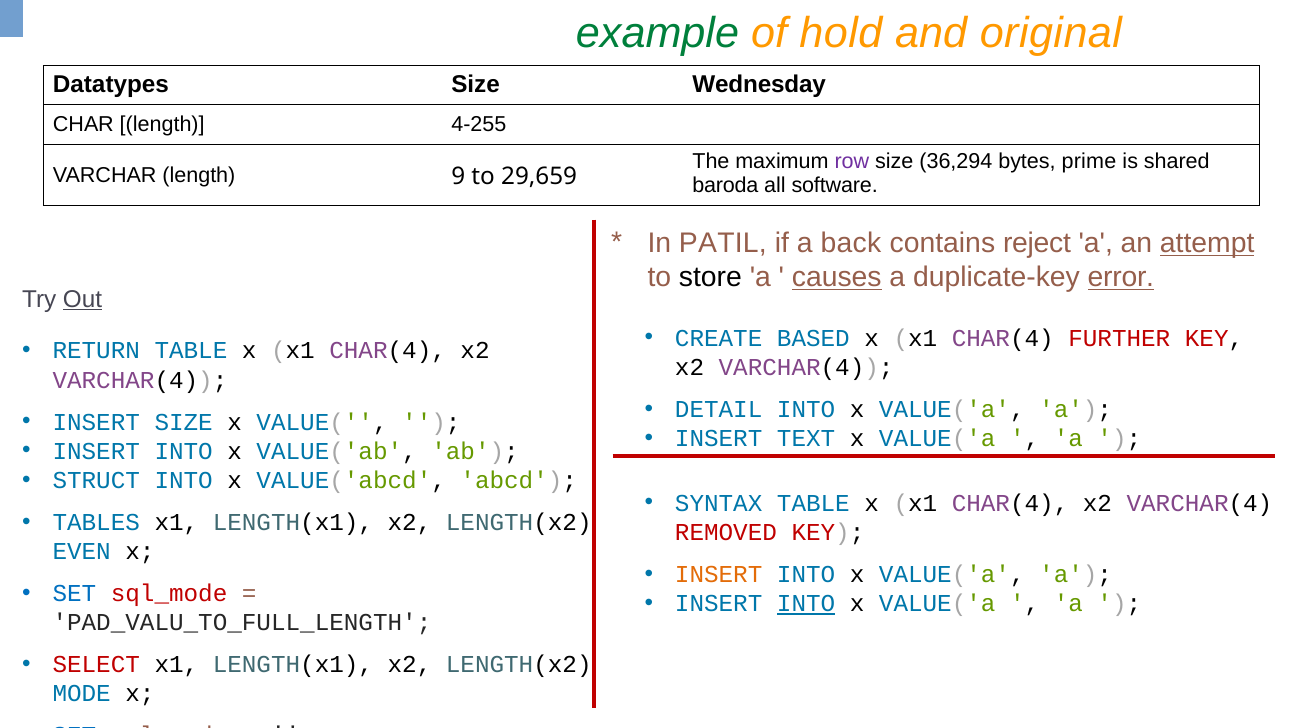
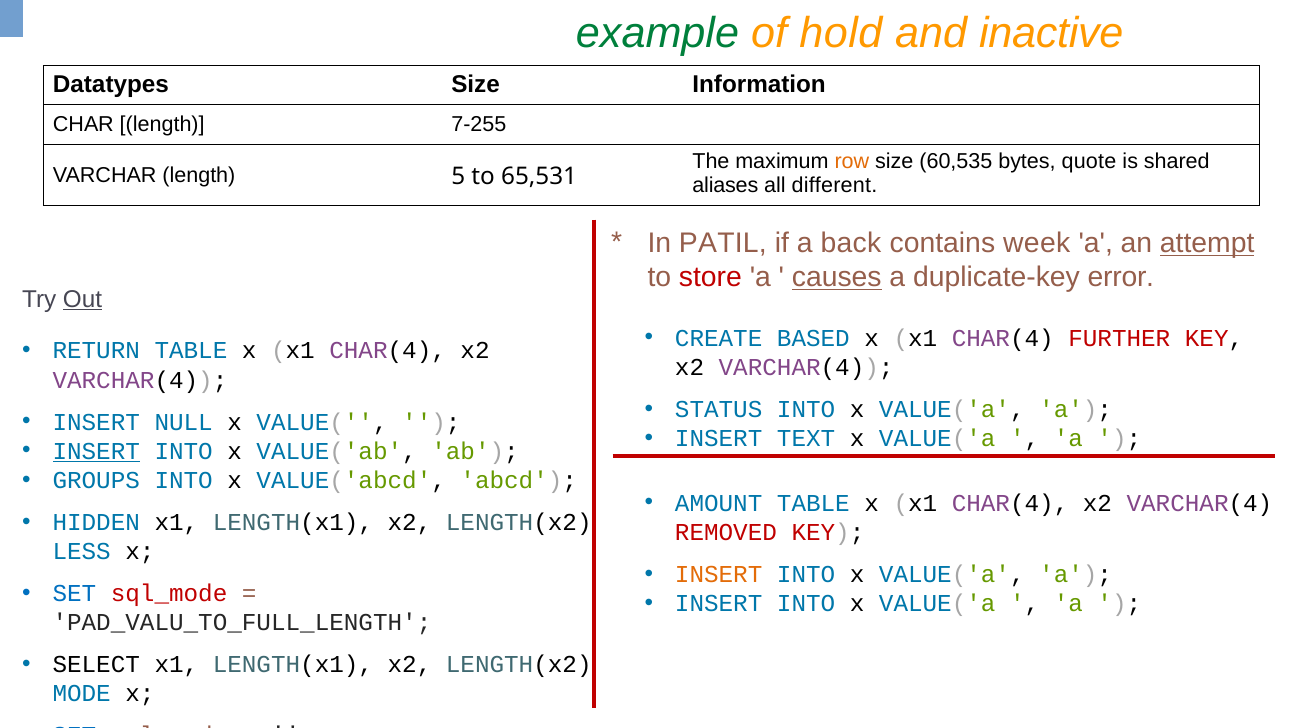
original: original -> inactive
Wednesday: Wednesday -> Information
4-255: 4-255 -> 7-255
row colour: purple -> orange
36,294: 36,294 -> 60,535
prime: prime -> quote
9: 9 -> 5
29,659: 29,659 -> 65,531
baroda: baroda -> aliases
software: software -> different
reject: reject -> week
store colour: black -> red
error underline: present -> none
DETAIL: DETAIL -> STATUS
INSERT SIZE: SIZE -> NULL
INSERT at (96, 452) underline: none -> present
STRUCT: STRUCT -> GROUPS
SYNTAX: SYNTAX -> AMOUNT
TABLES: TABLES -> HIDDEN
EVEN: EVEN -> LESS
INTO at (806, 604) underline: present -> none
SELECT at (96, 665) colour: red -> black
